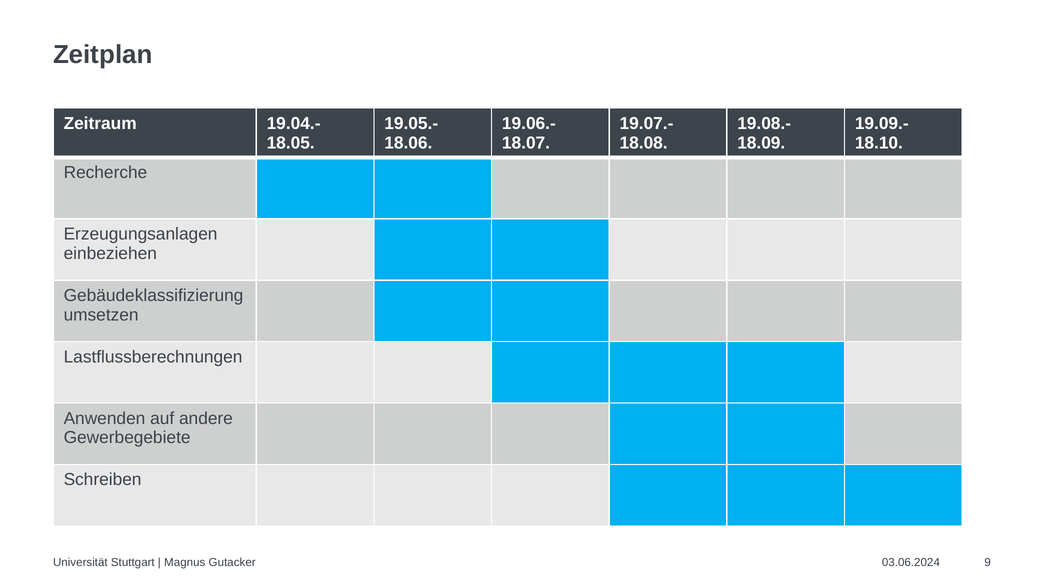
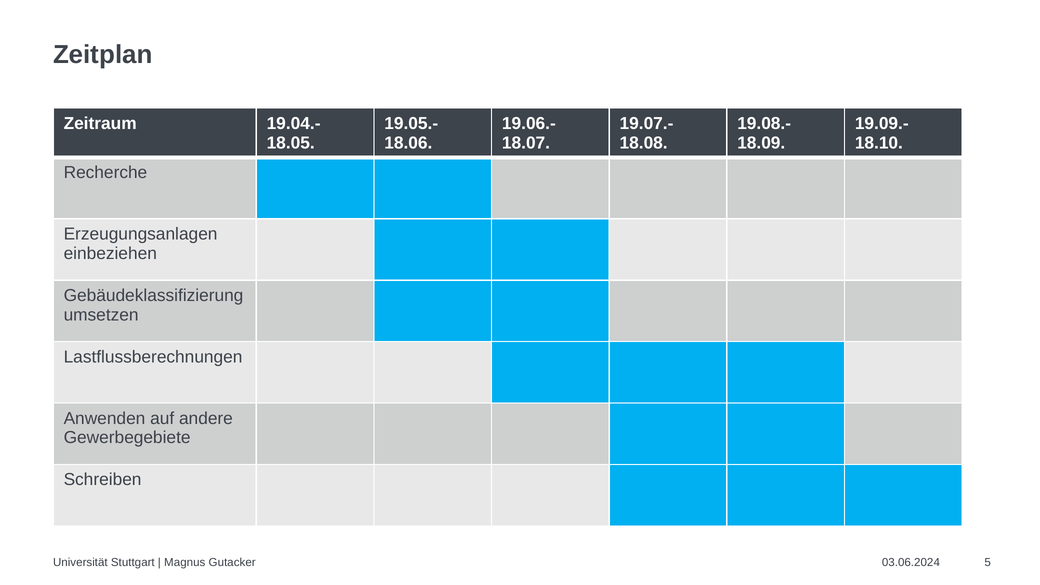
9: 9 -> 5
